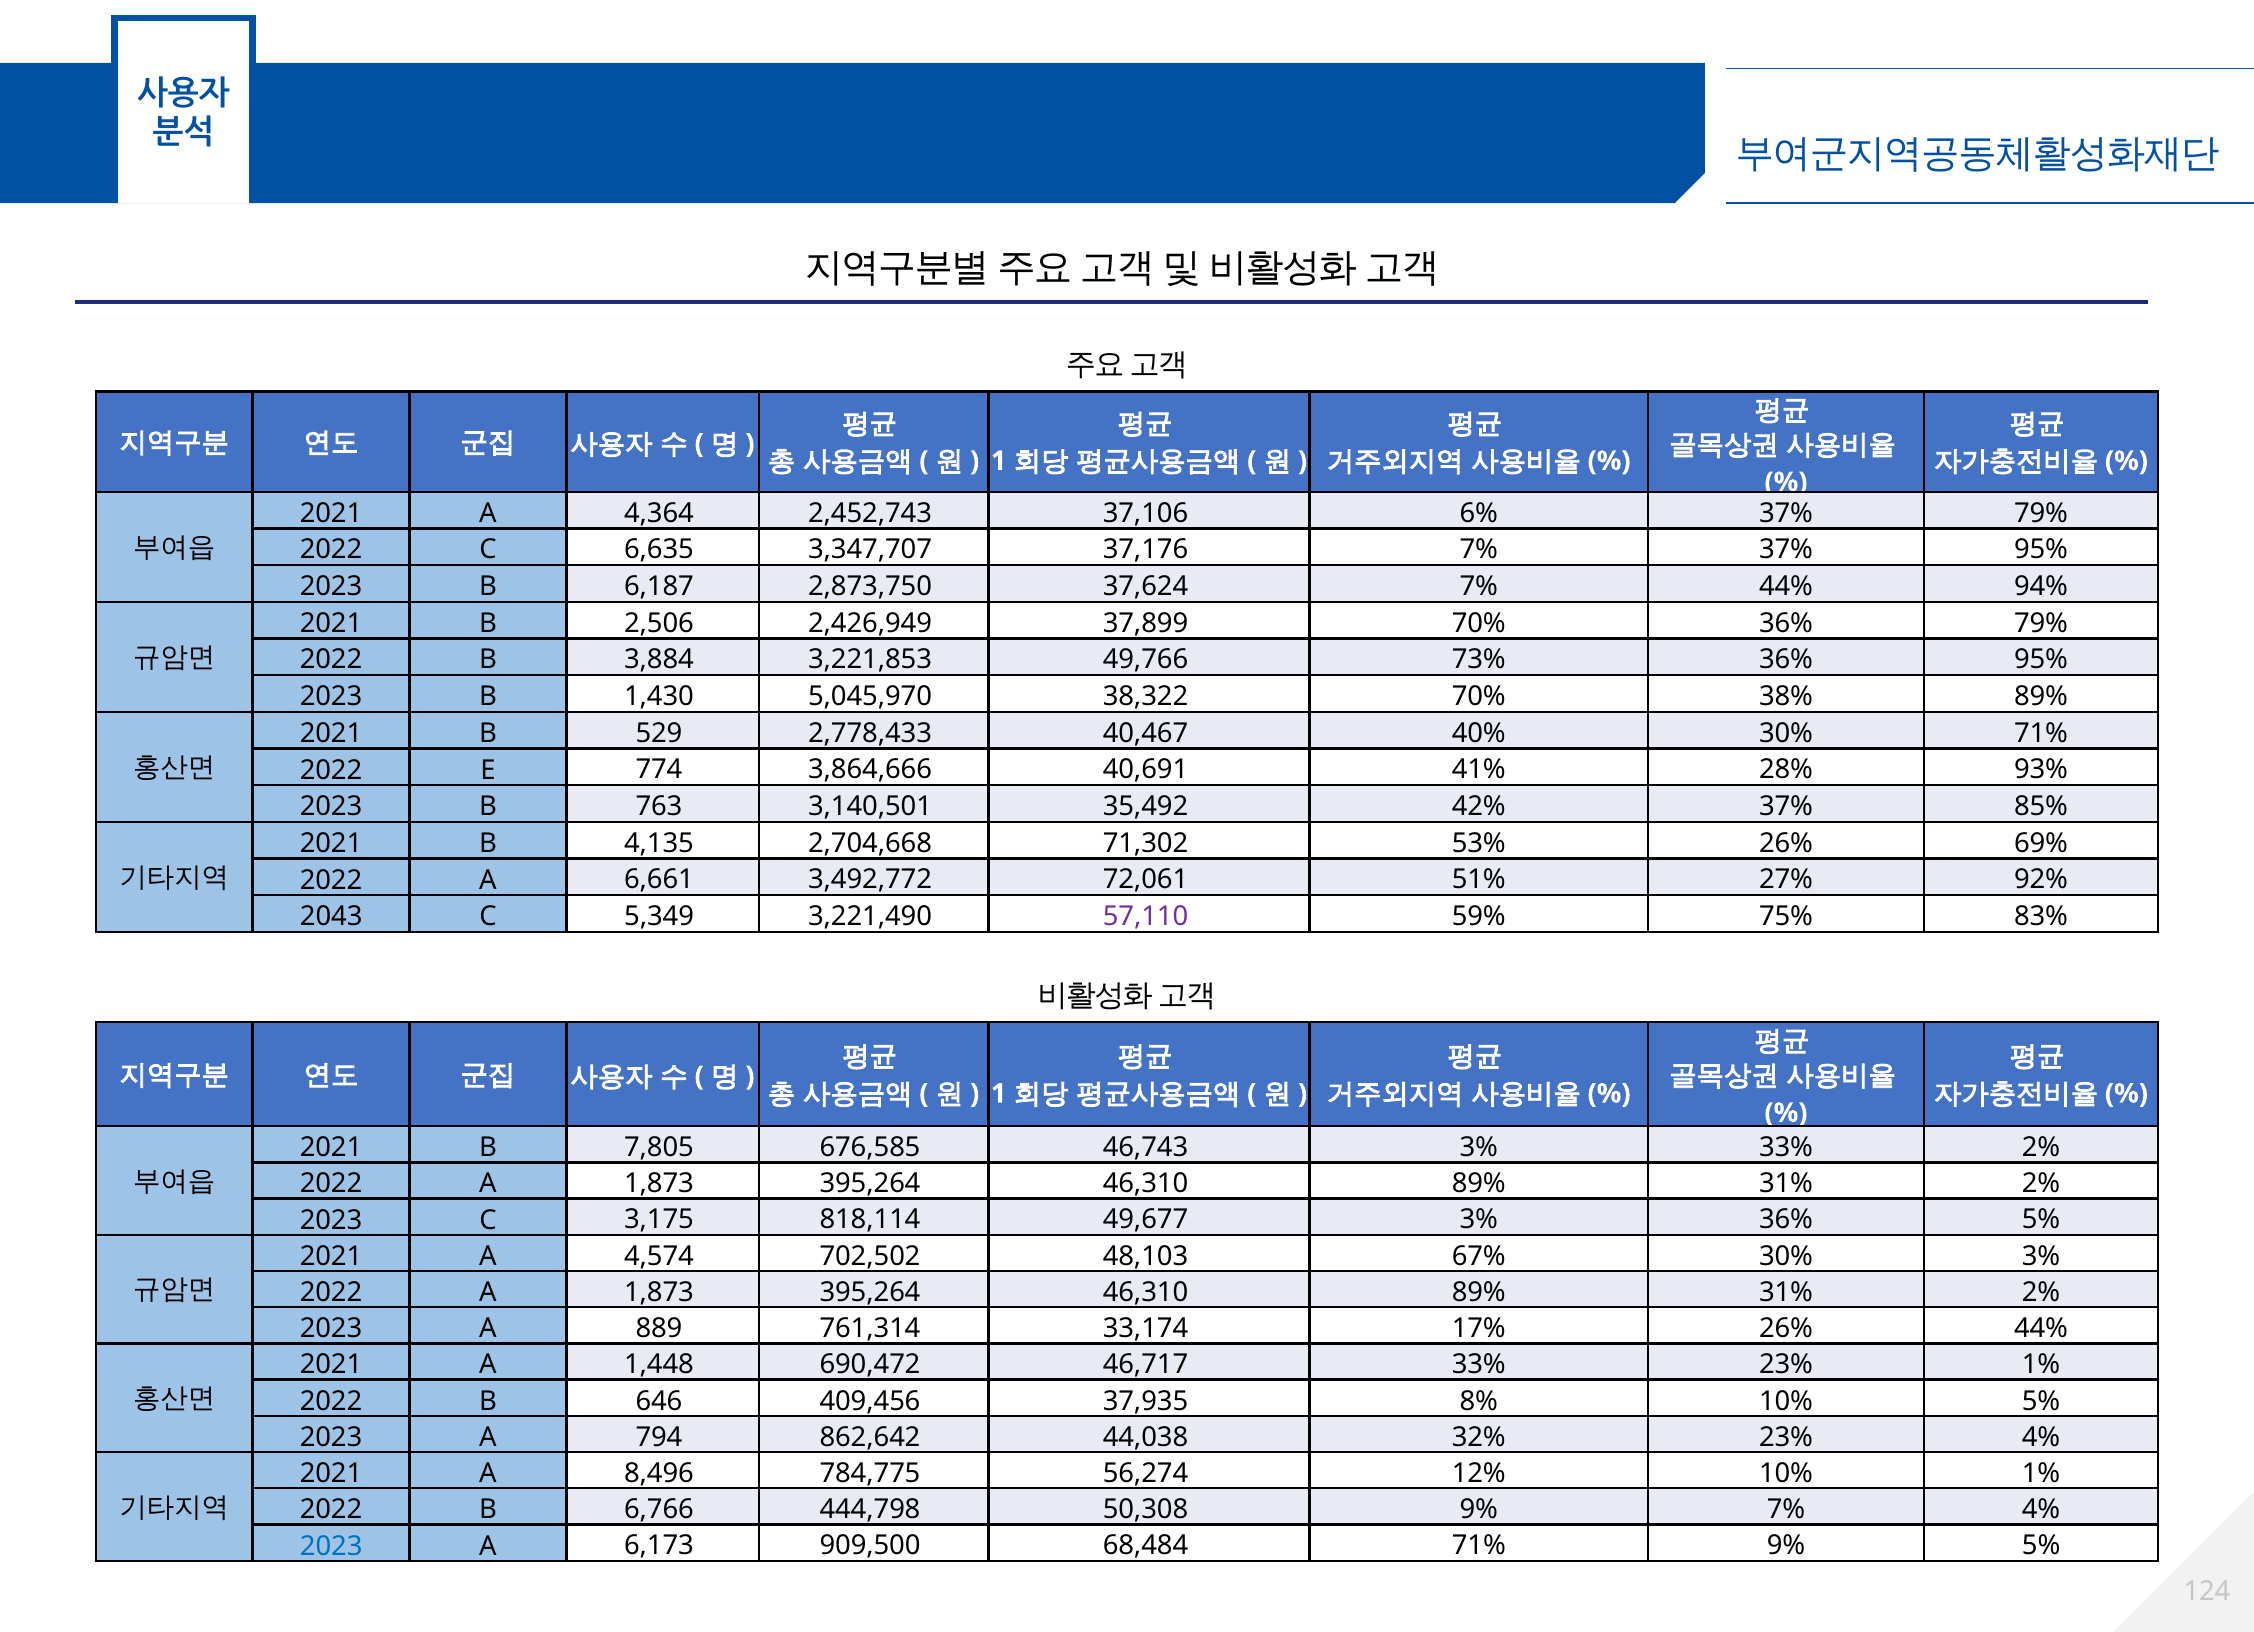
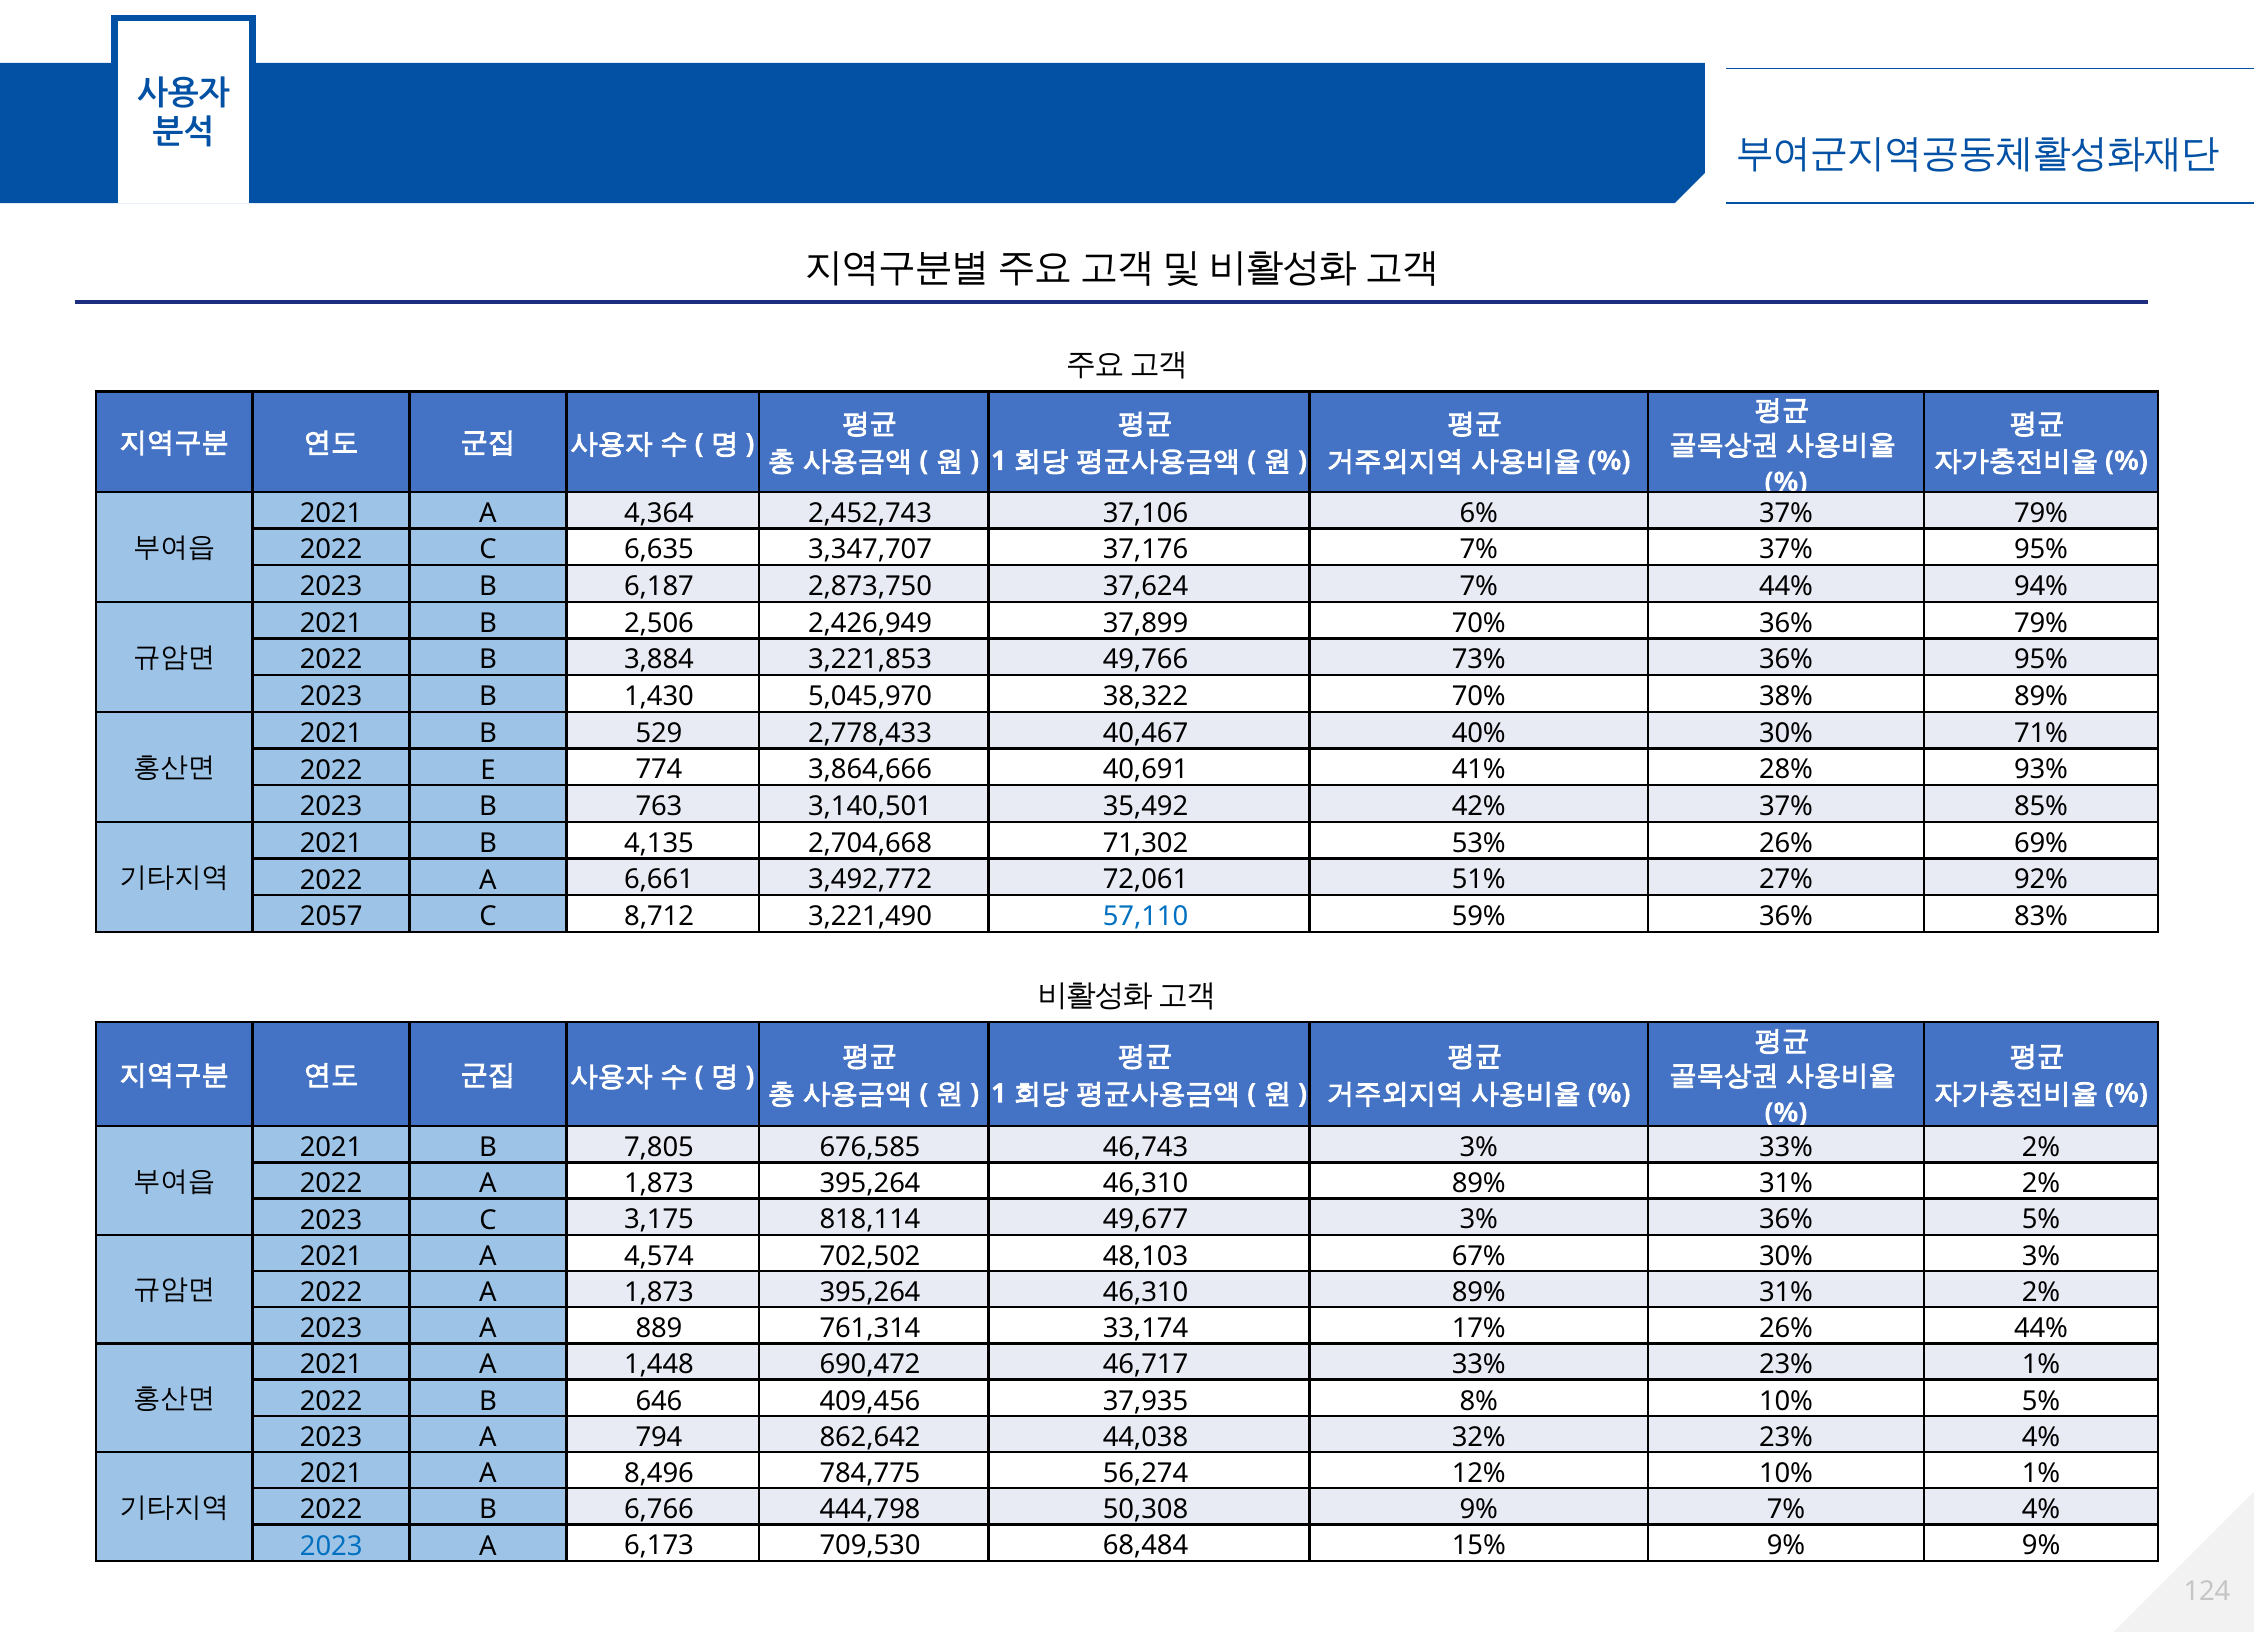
2043: 2043 -> 2057
5,349: 5,349 -> 8,712
57,110 colour: purple -> blue
59% 75%: 75% -> 36%
909,500: 909,500 -> 709,530
68,484 71%: 71% -> 15%
9% 5%: 5% -> 9%
